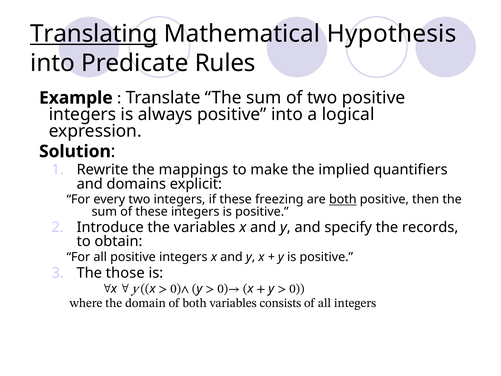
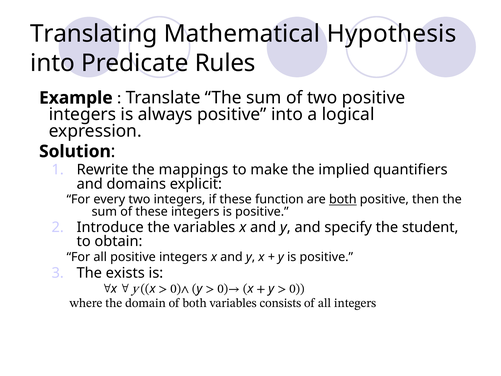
Translating underline: present -> none
freezing: freezing -> function
records: records -> student
those: those -> exists
